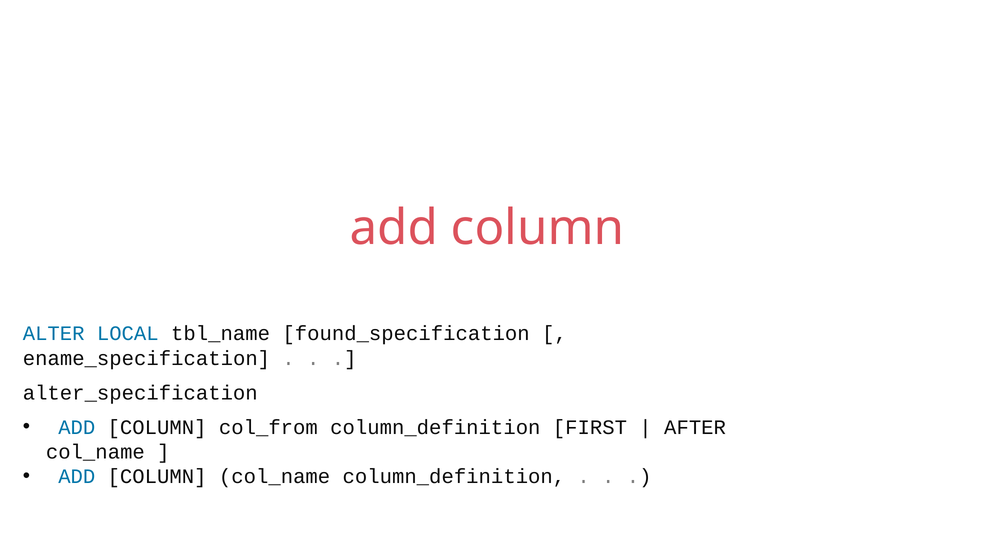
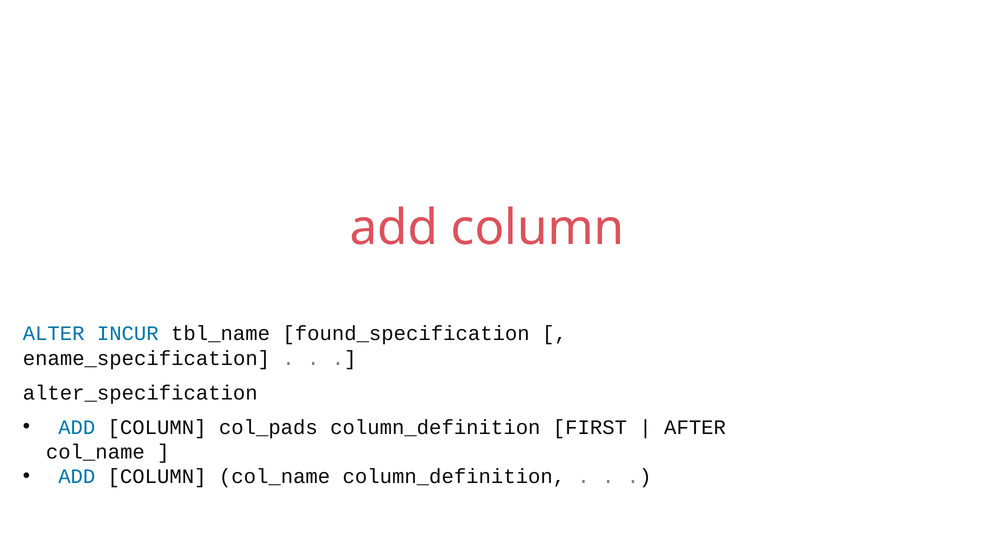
LOCAL: LOCAL -> INCUR
col_from: col_from -> col_pads
